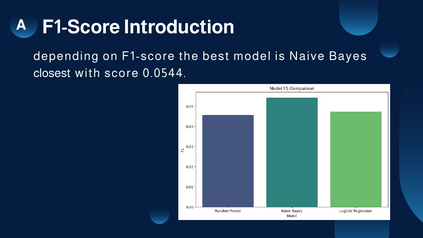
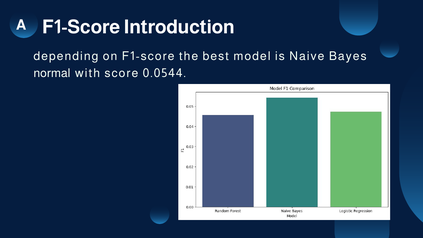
closest: closest -> normal
